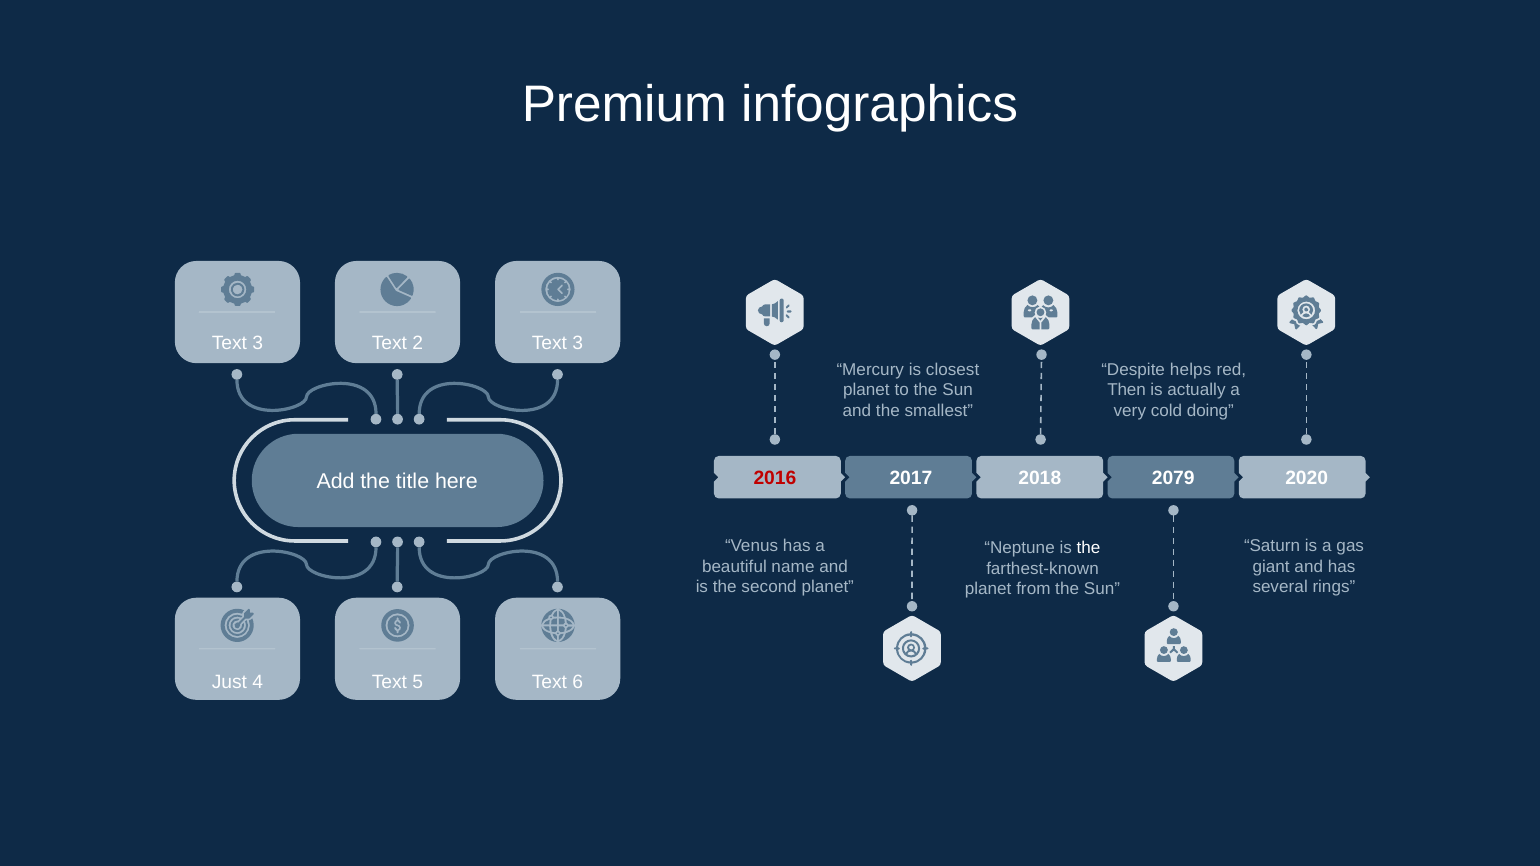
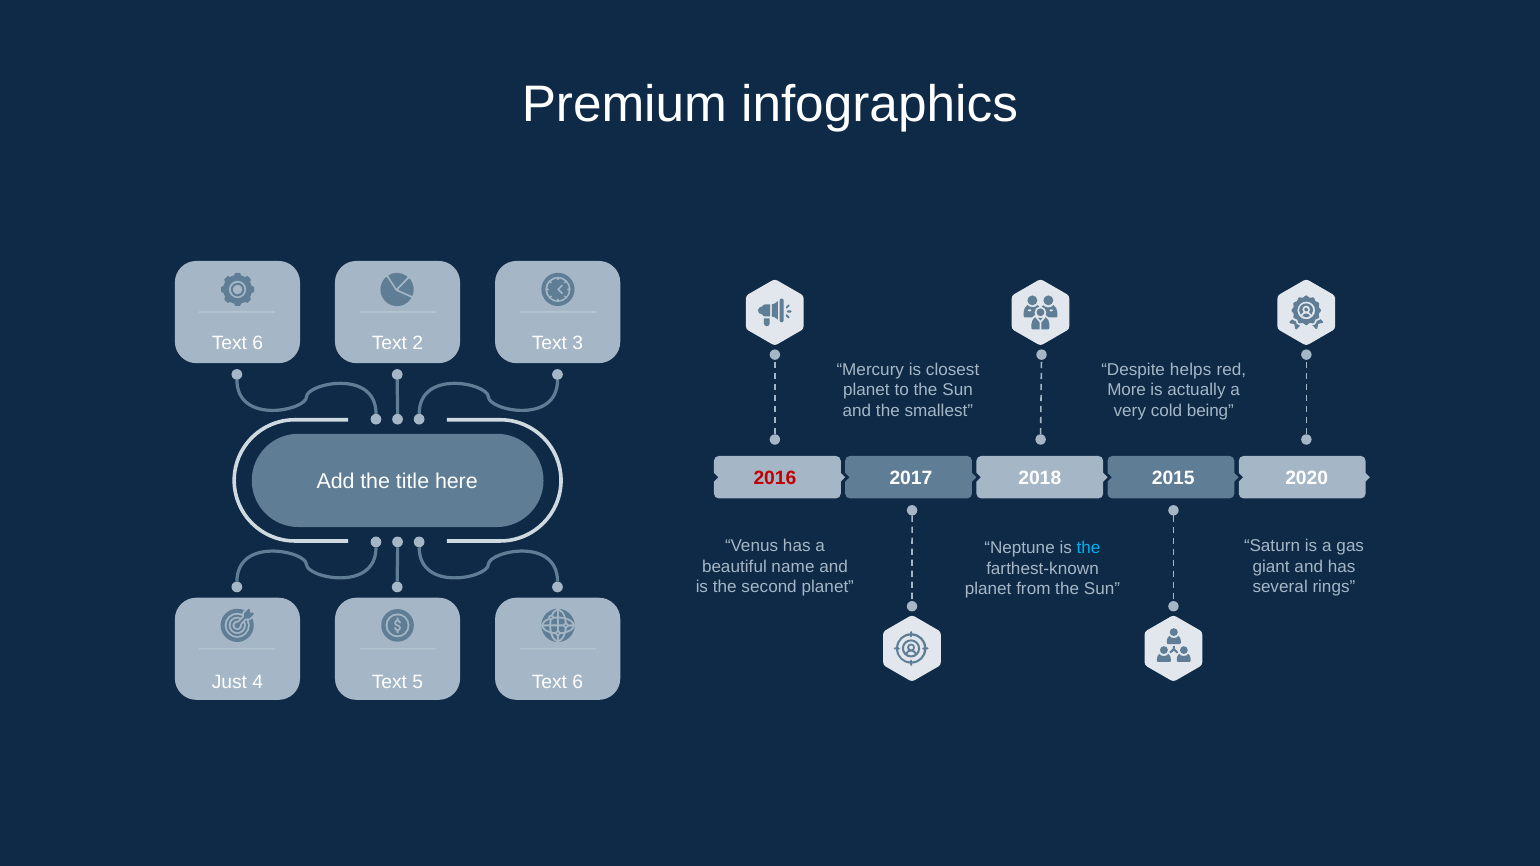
3 at (258, 343): 3 -> 6
Then: Then -> More
doing: doing -> being
2079: 2079 -> 2015
the at (1089, 548) colour: white -> light blue
